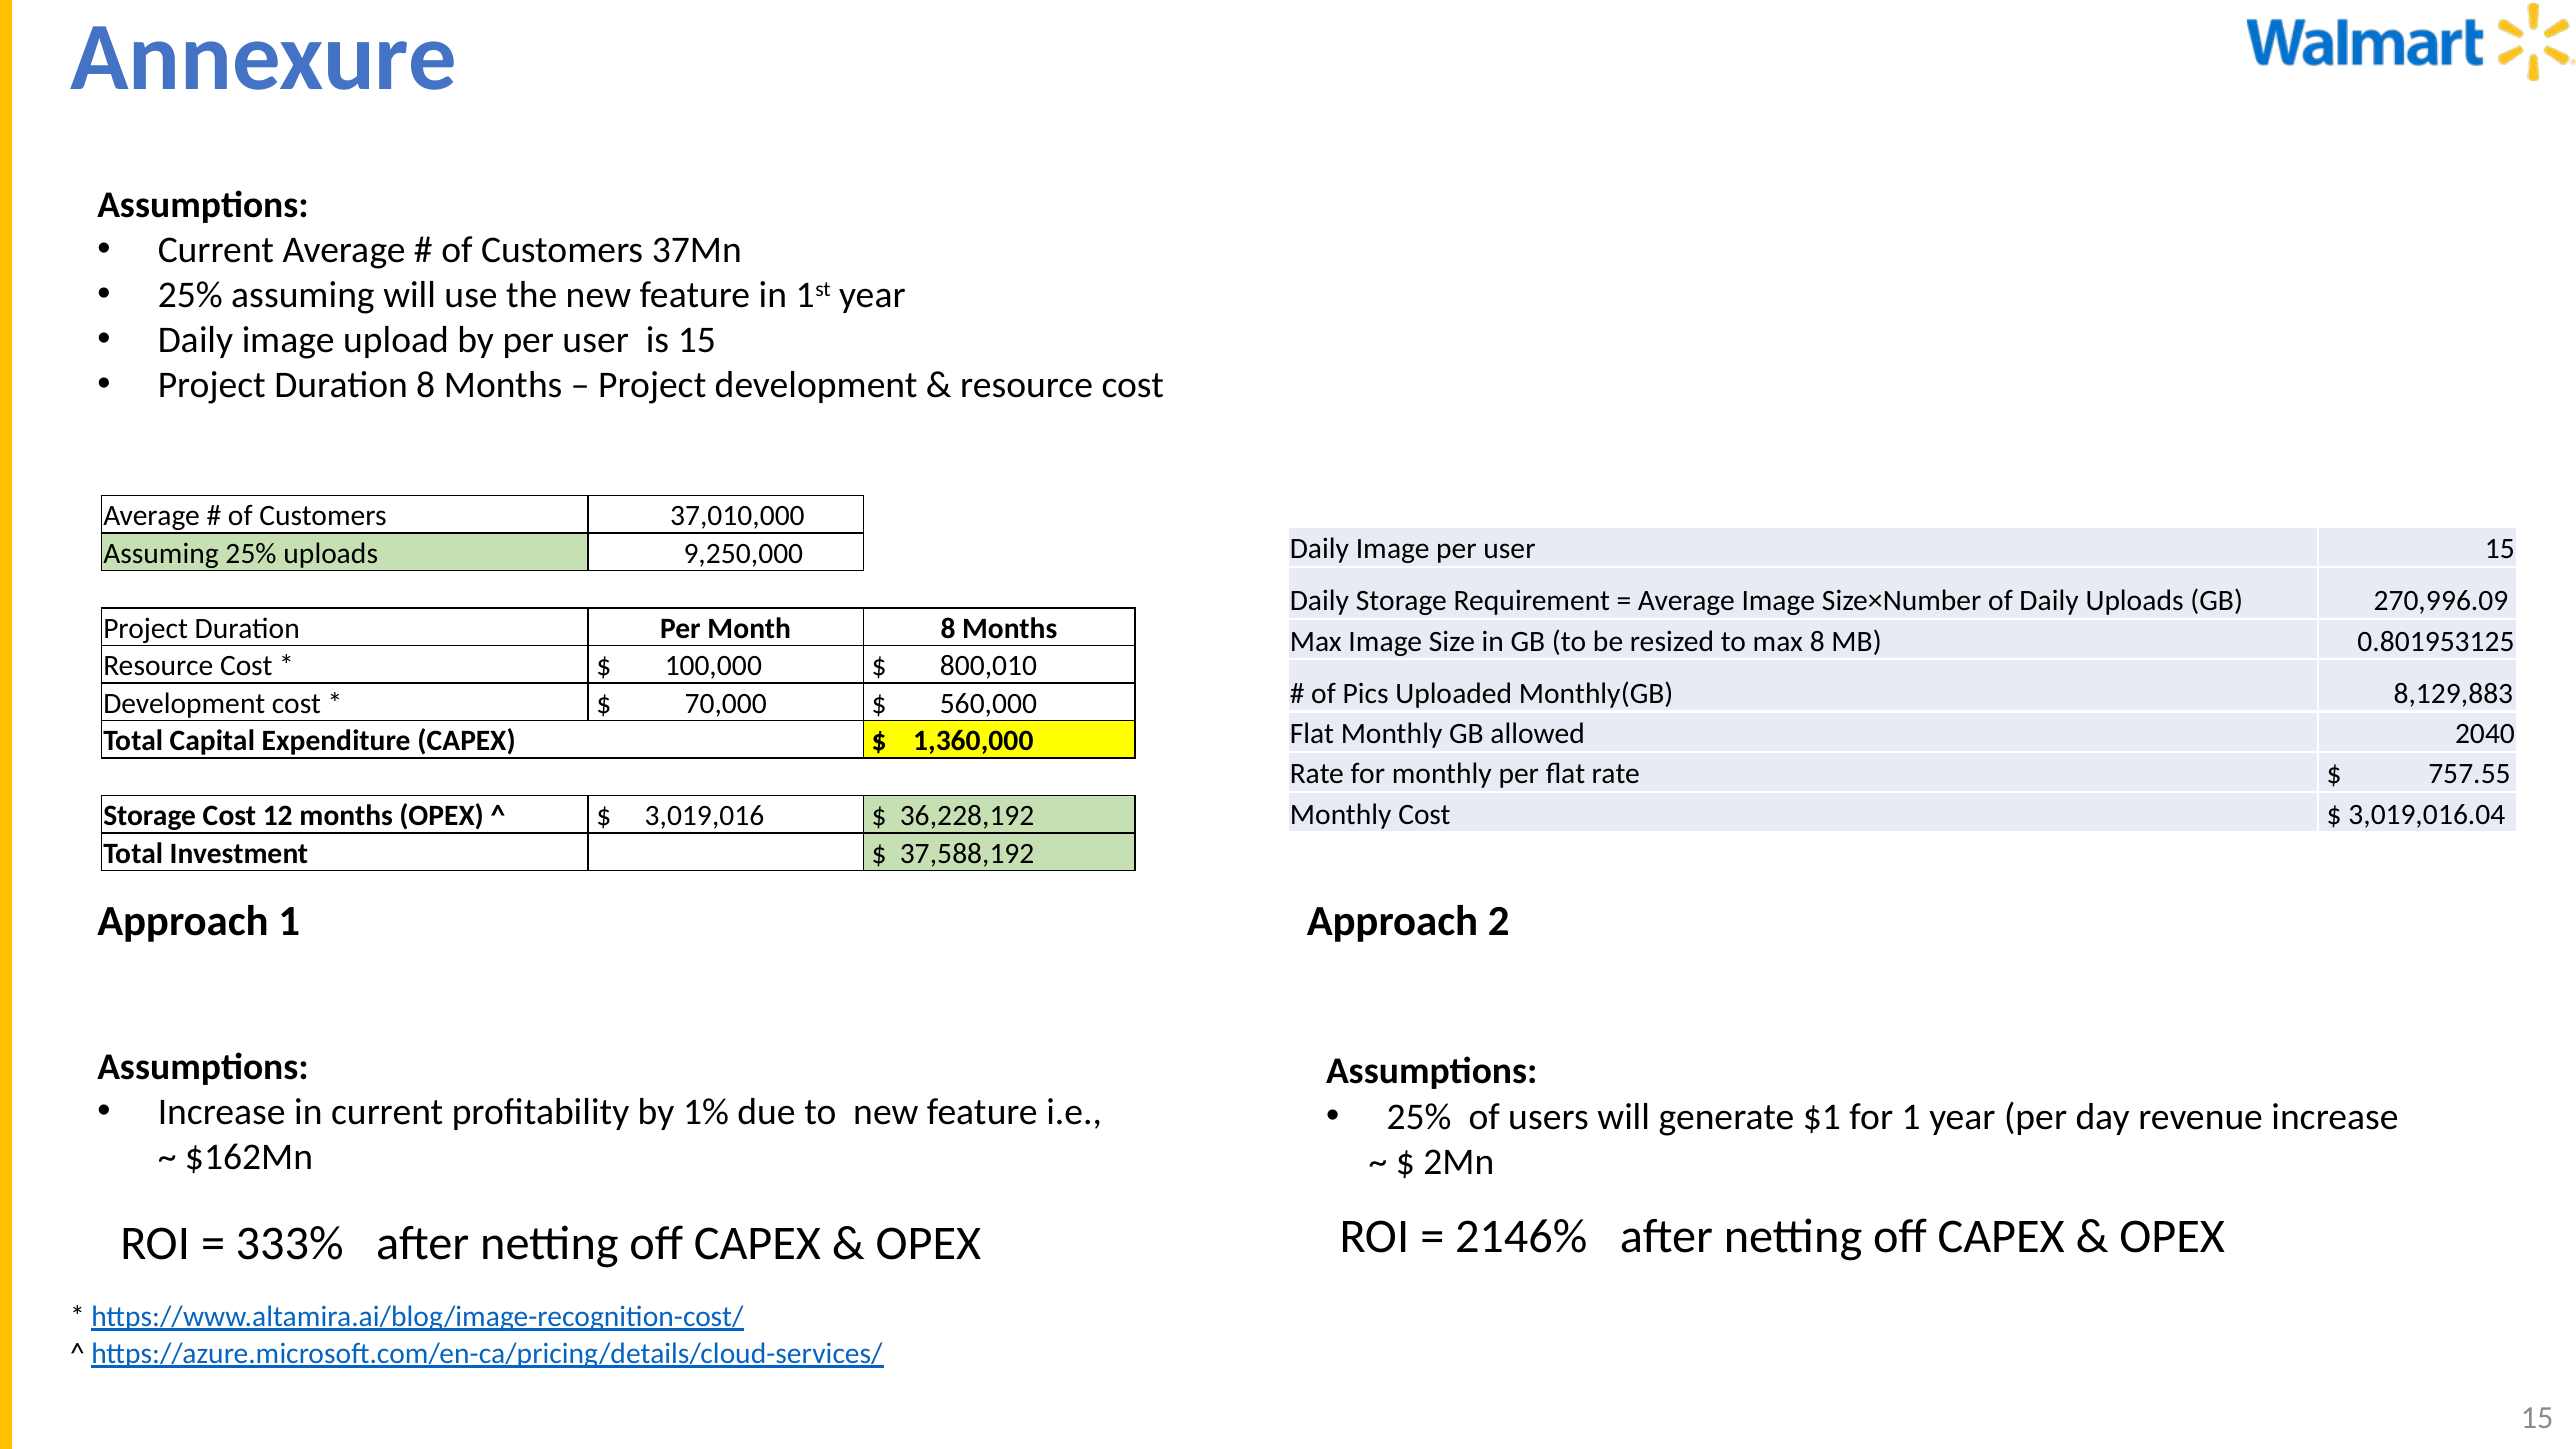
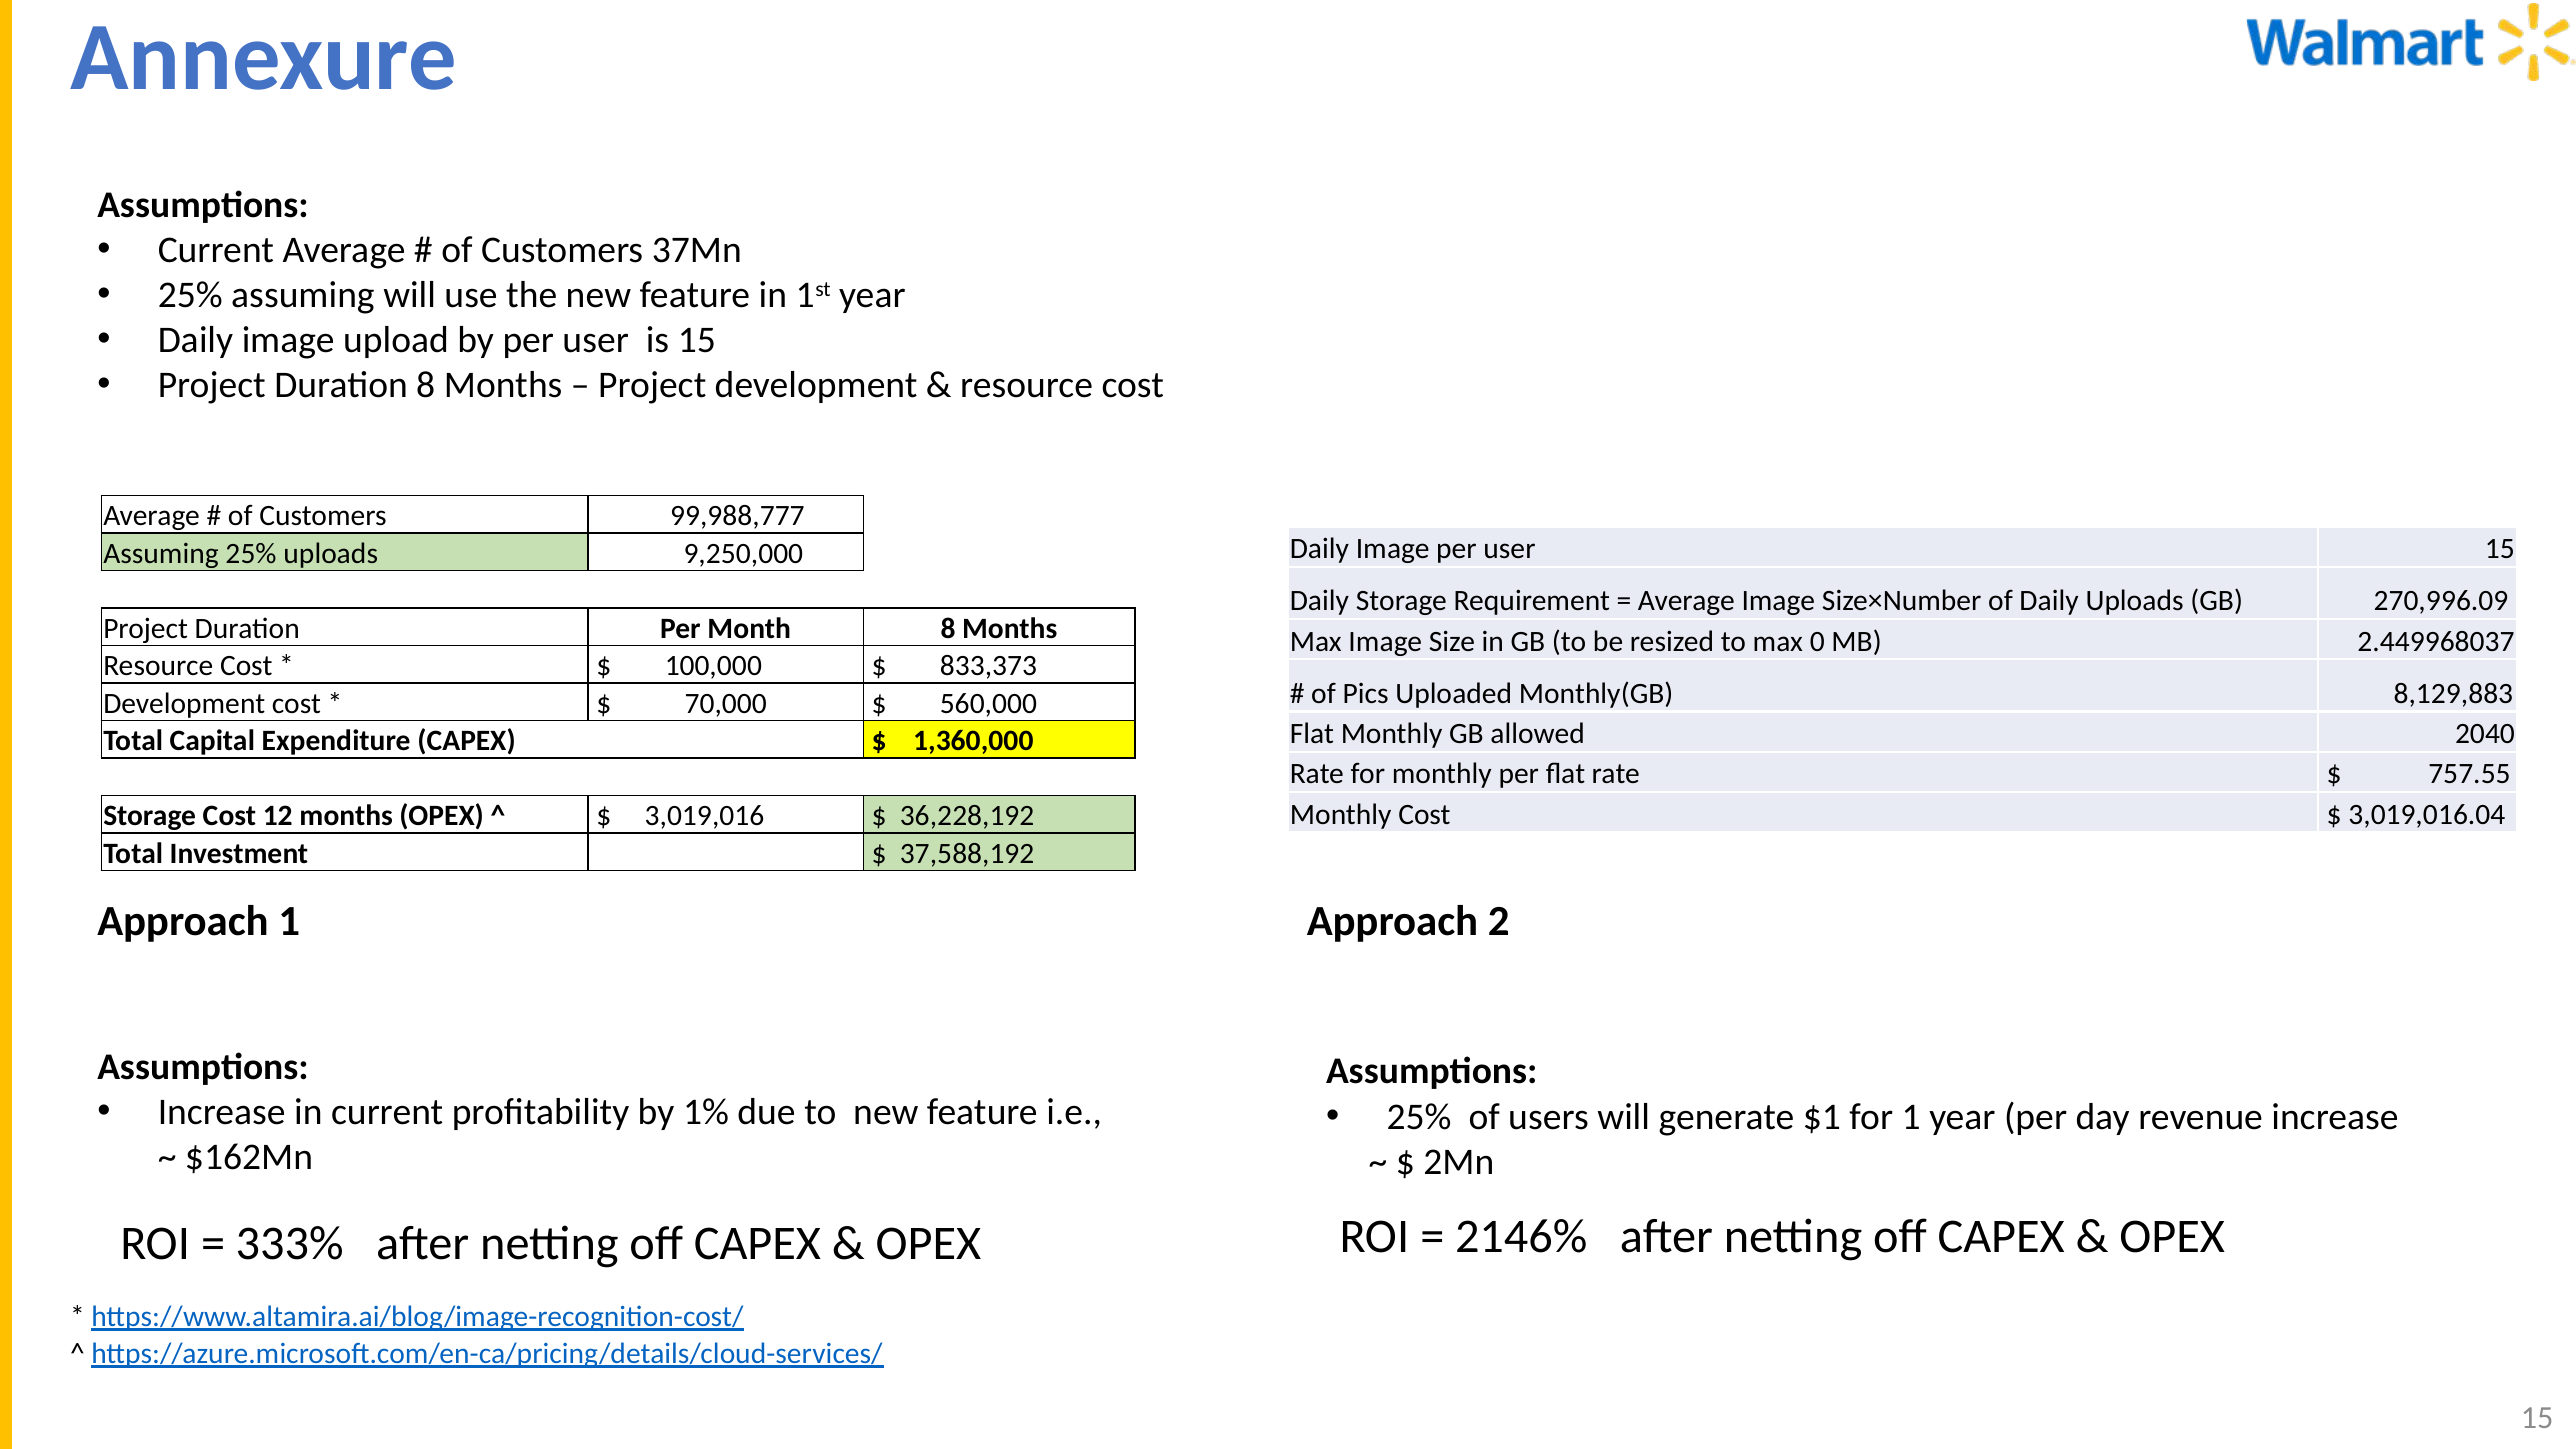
37,010,000: 37,010,000 -> 99,988,777
max 8: 8 -> 0
0.801953125: 0.801953125 -> 2.449968037
800,010: 800,010 -> 833,373
